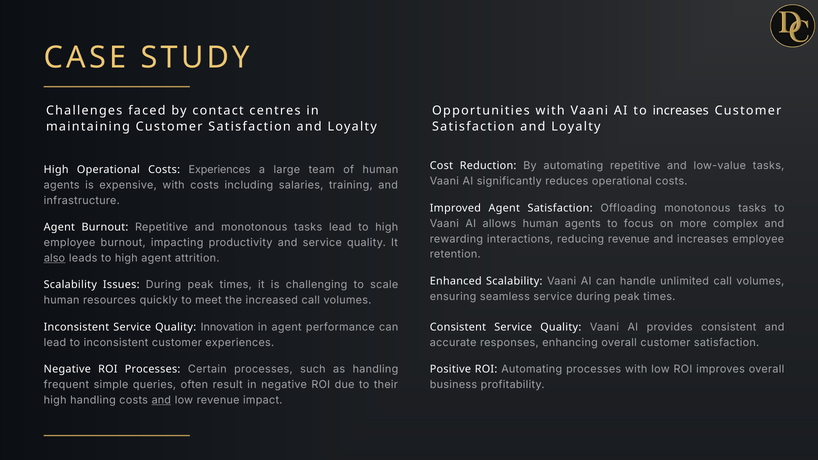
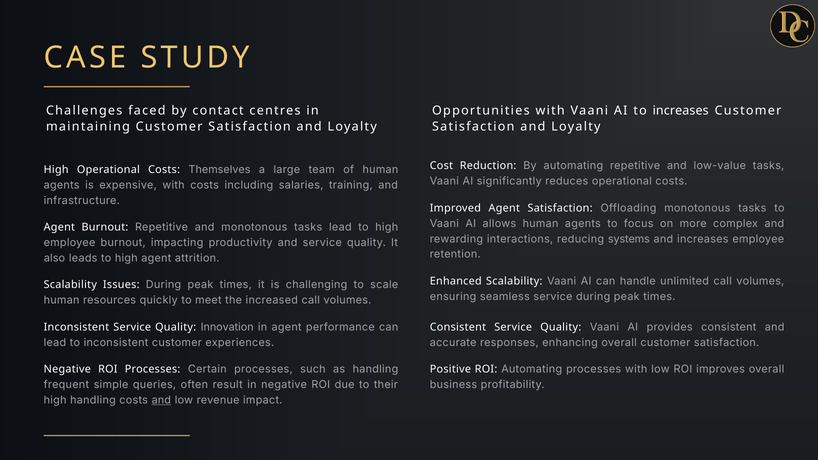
Costs Experiences: Experiences -> Themselves
reducing revenue: revenue -> systems
also underline: present -> none
